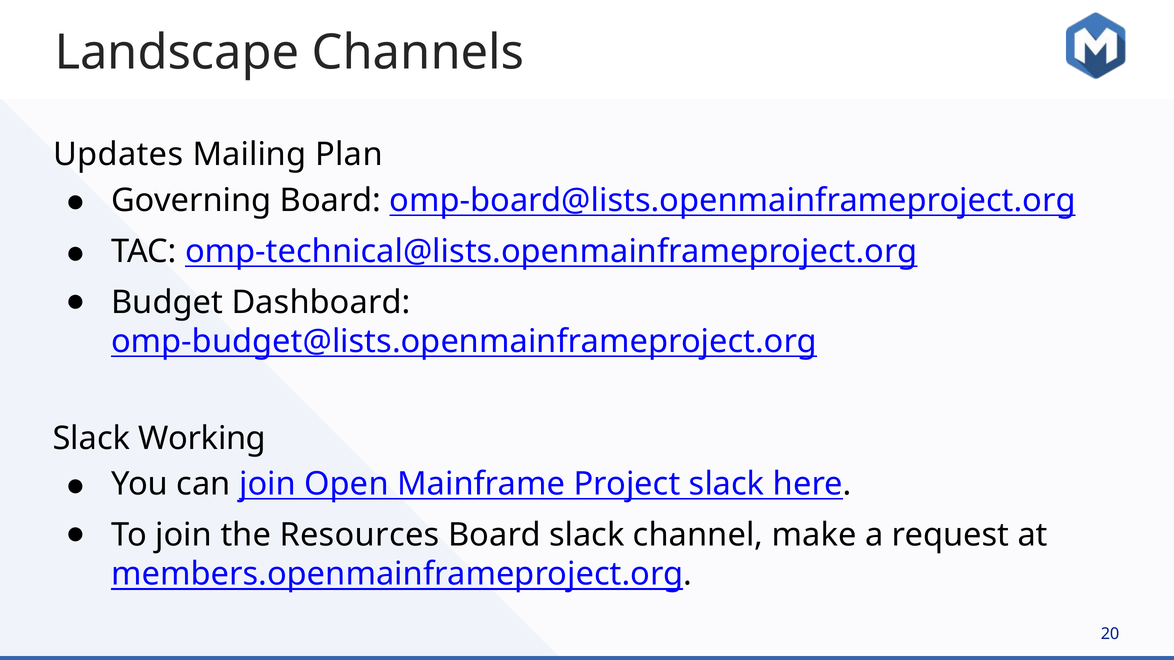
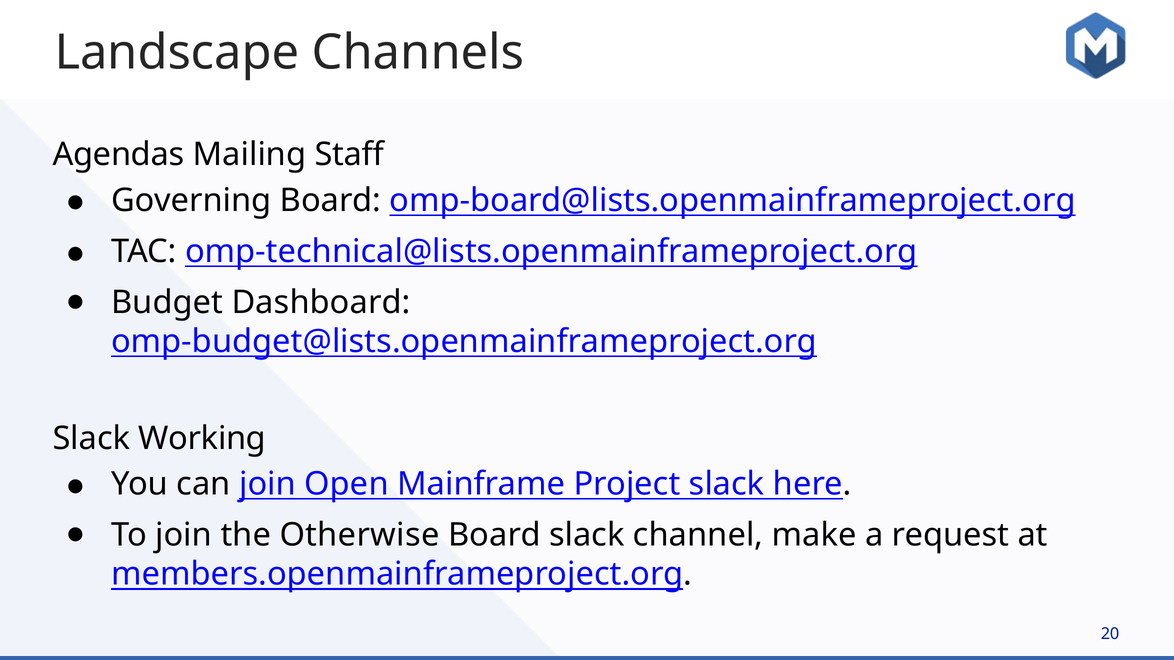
Updates: Updates -> Agendas
Plan: Plan -> Staff
Resources: Resources -> Otherwise
